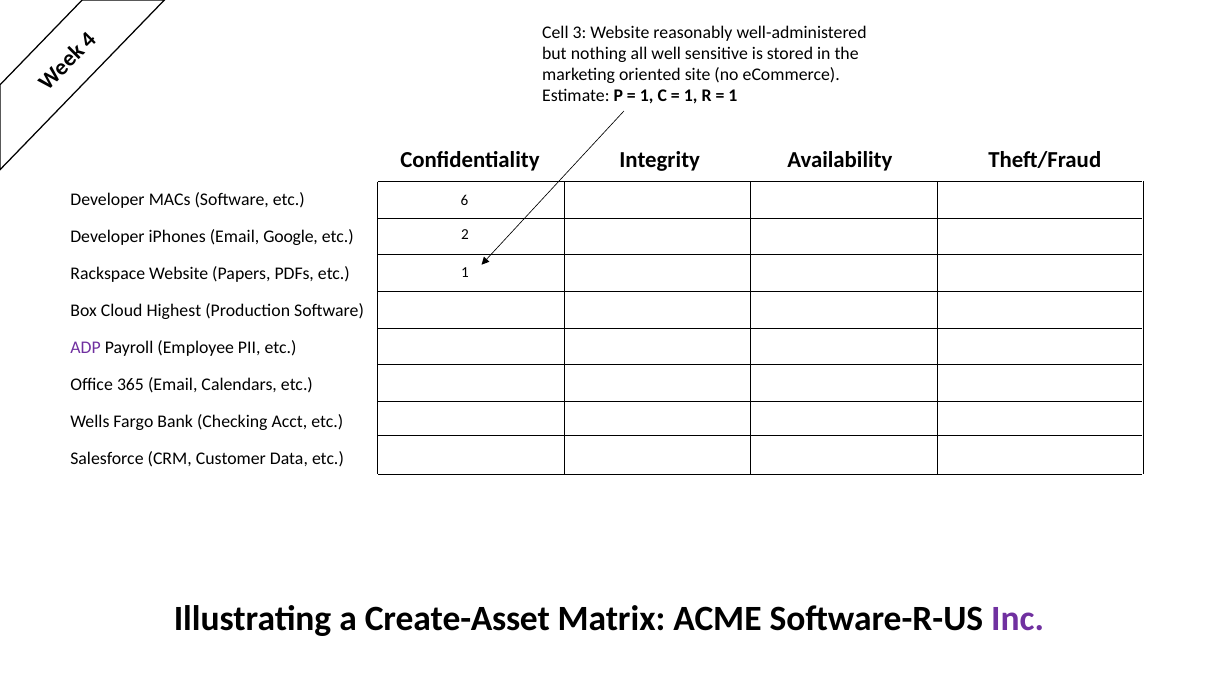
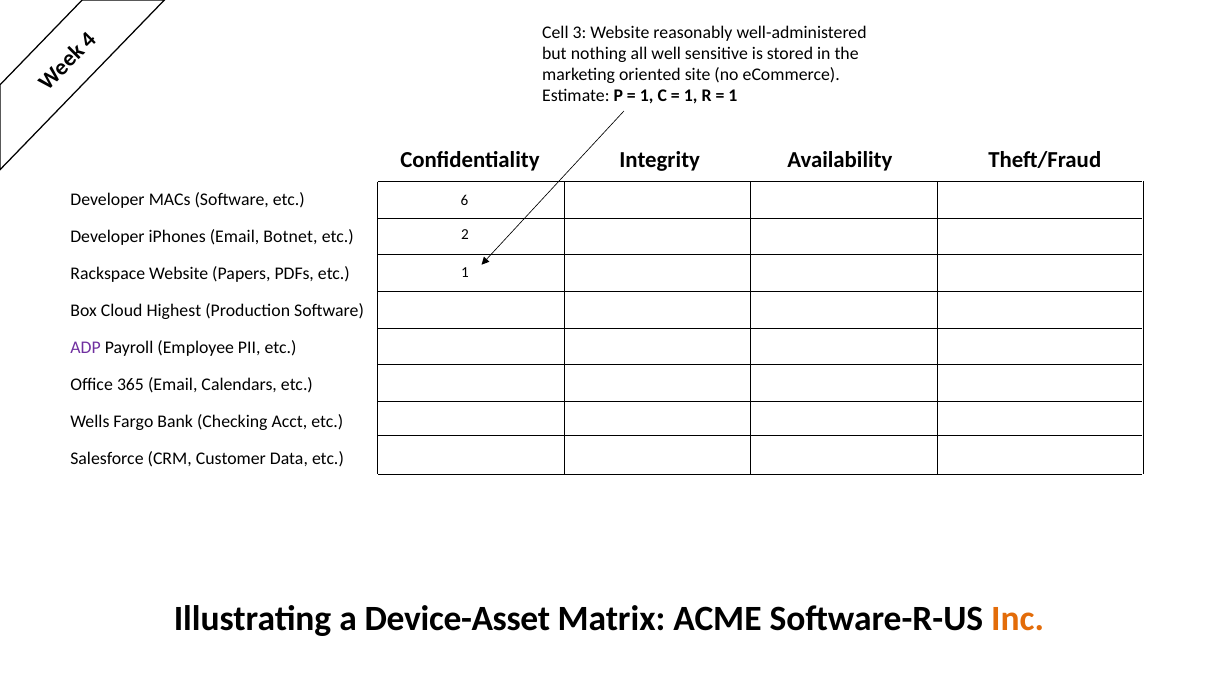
Google: Google -> Botnet
Create-Asset: Create-Asset -> Device-Asset
Inc colour: purple -> orange
